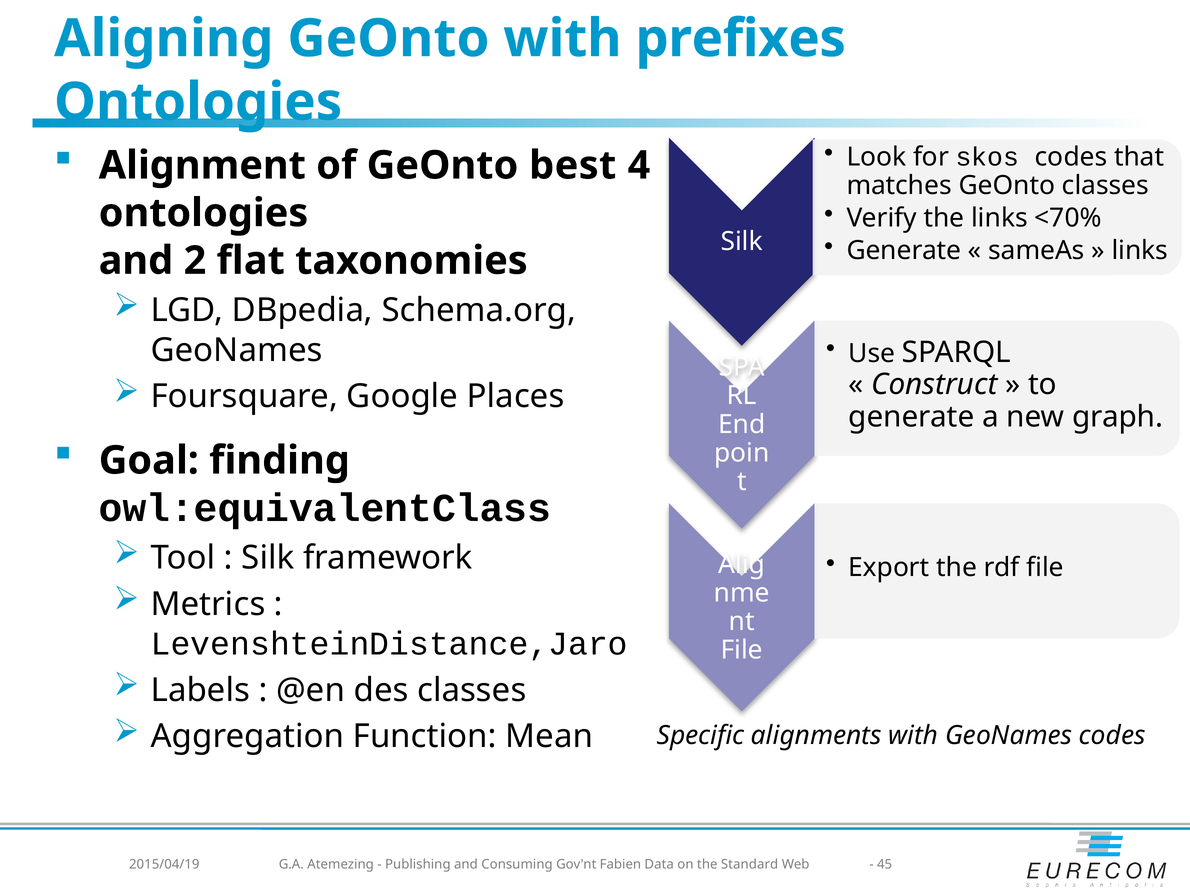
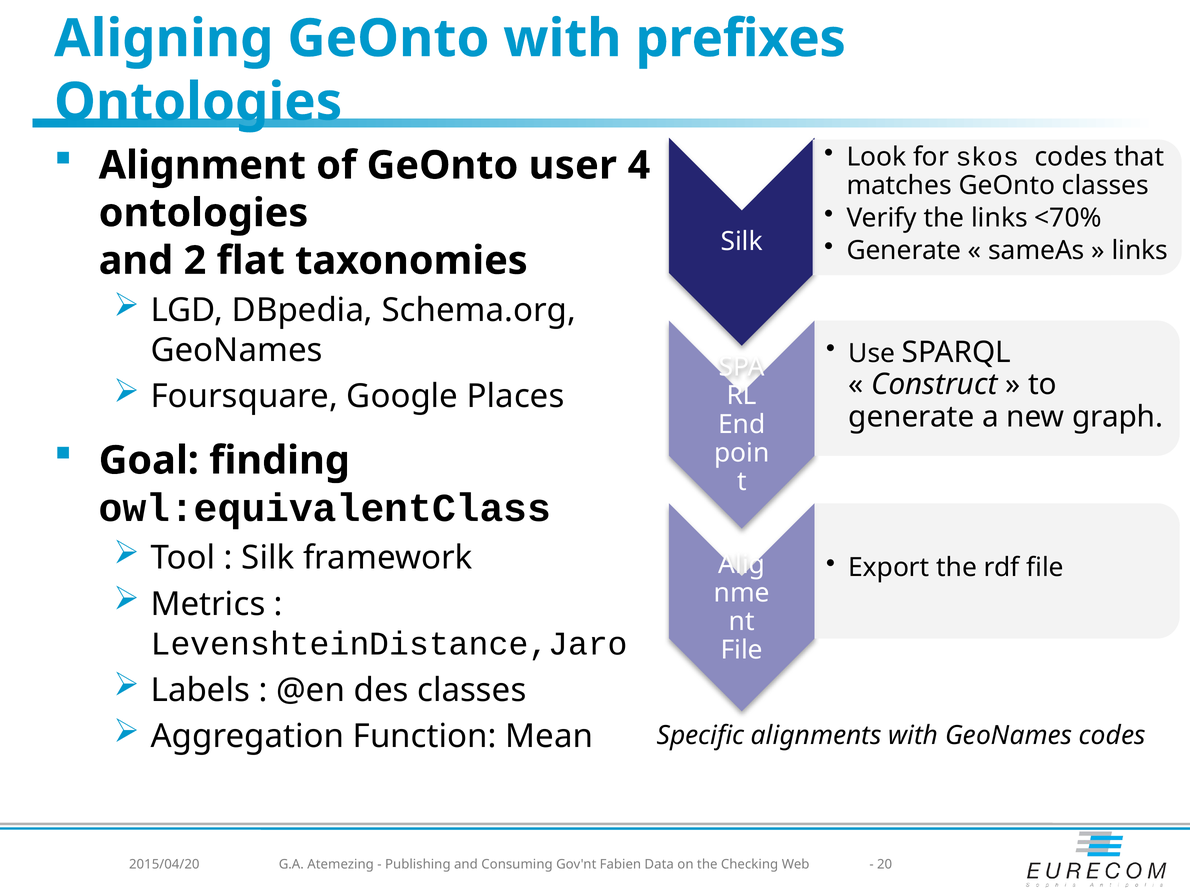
best: best -> user
2015/04/19: 2015/04/19 -> 2015/04/20
Standard: Standard -> Checking
45: 45 -> 20
